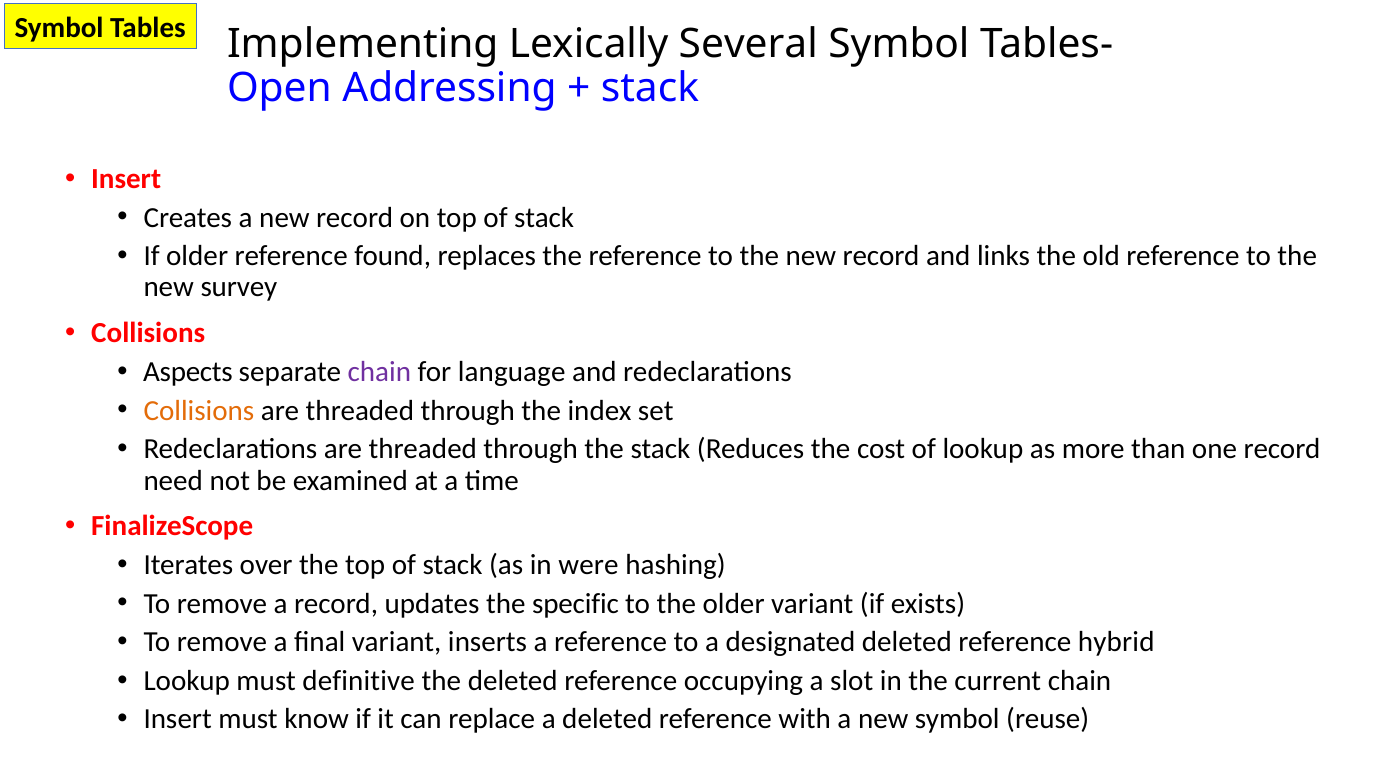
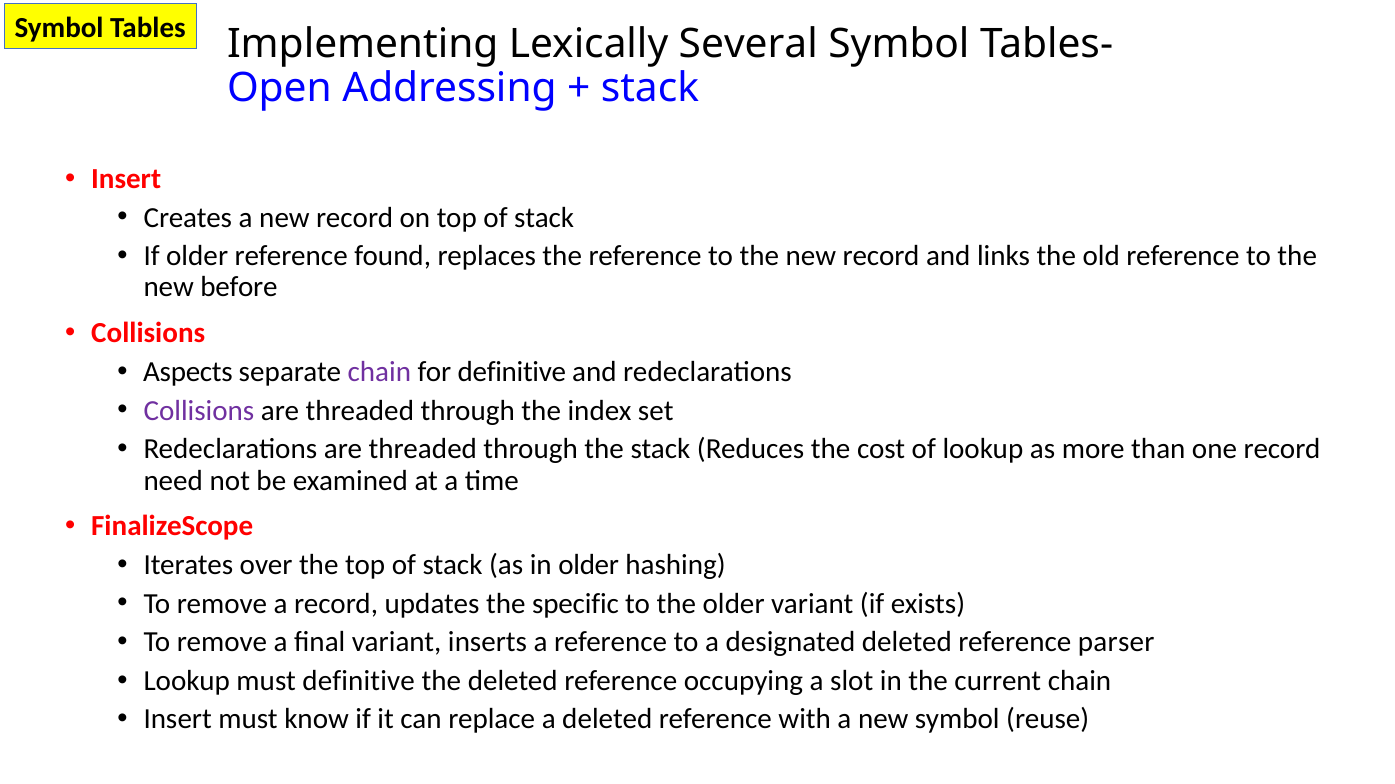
survey: survey -> before
for language: language -> definitive
Collisions at (199, 411) colour: orange -> purple
in were: were -> older
hybrid: hybrid -> parser
